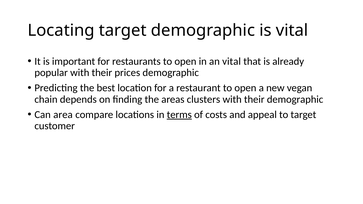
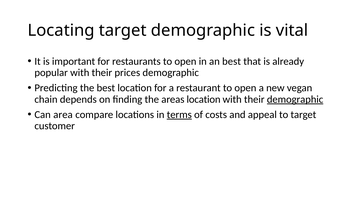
an vital: vital -> best
areas clusters: clusters -> location
demographic at (295, 99) underline: none -> present
